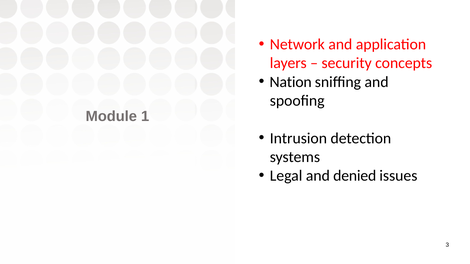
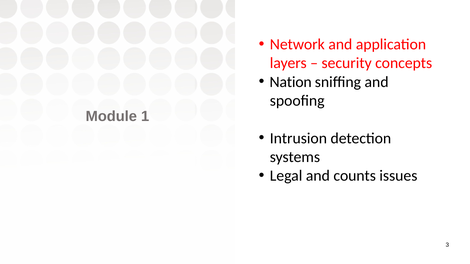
denied: denied -> counts
